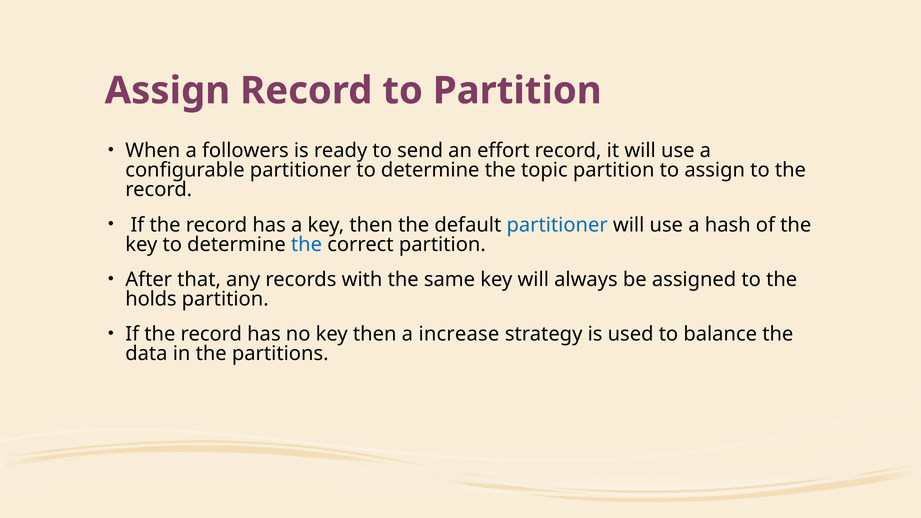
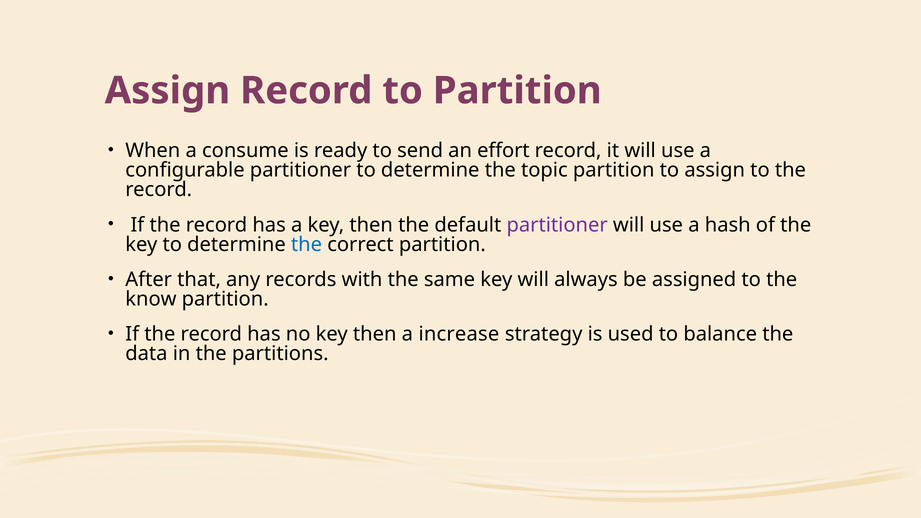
followers: followers -> consume
partitioner at (557, 225) colour: blue -> purple
holds: holds -> know
